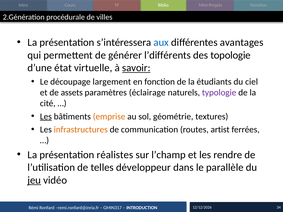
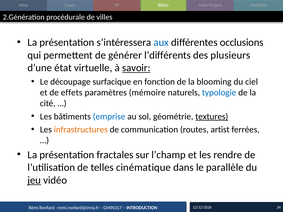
avantages: avantages -> occlusions
topologie: topologie -> plusieurs
largement: largement -> surfacique
étudiants: étudiants -> blooming
assets: assets -> effets
éclairage: éclairage -> mémoire
typologie colour: purple -> blue
Les at (46, 117) underline: present -> none
emprise colour: orange -> blue
textures underline: none -> present
réalistes: réalistes -> fractales
développeur: développeur -> cinématique
